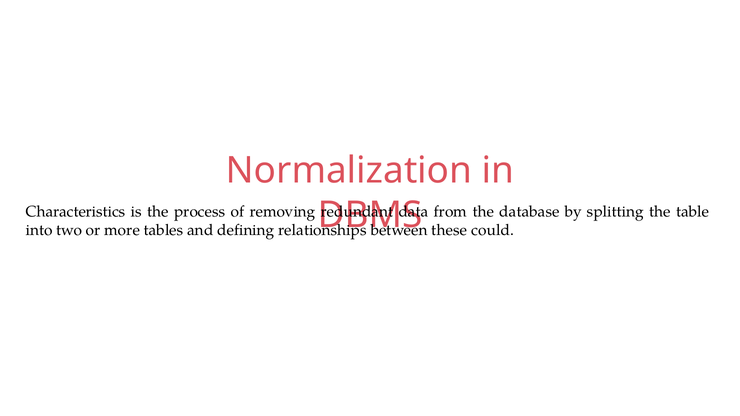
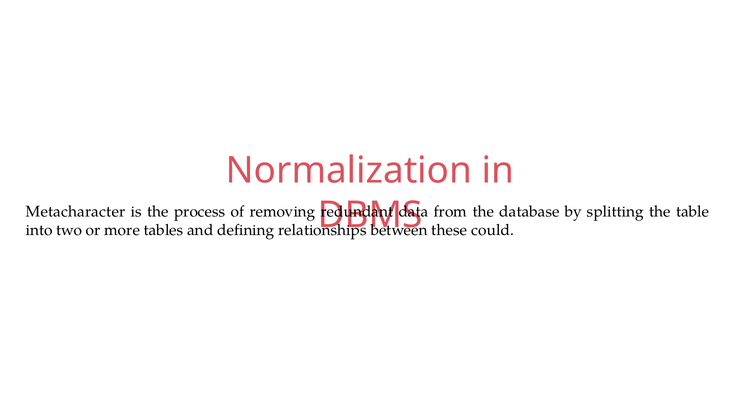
Characteristics: Characteristics -> Metacharacter
